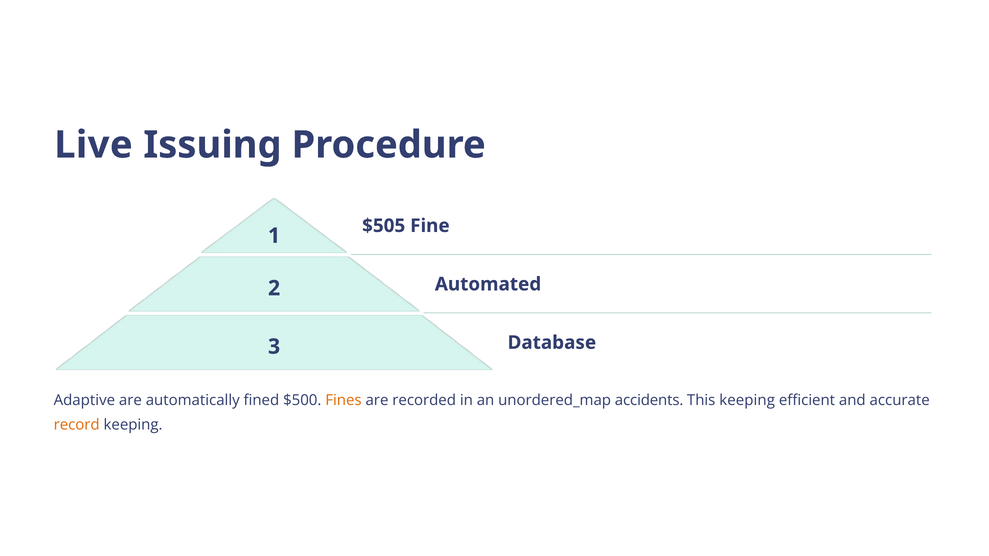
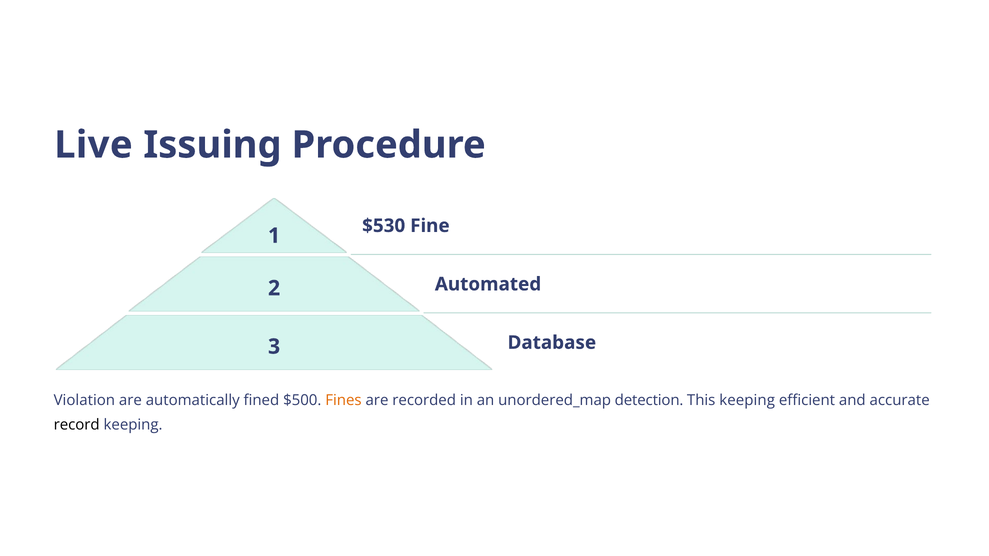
$505: $505 -> $530
Adaptive: Adaptive -> Violation
accidents: accidents -> detection
record colour: orange -> black
